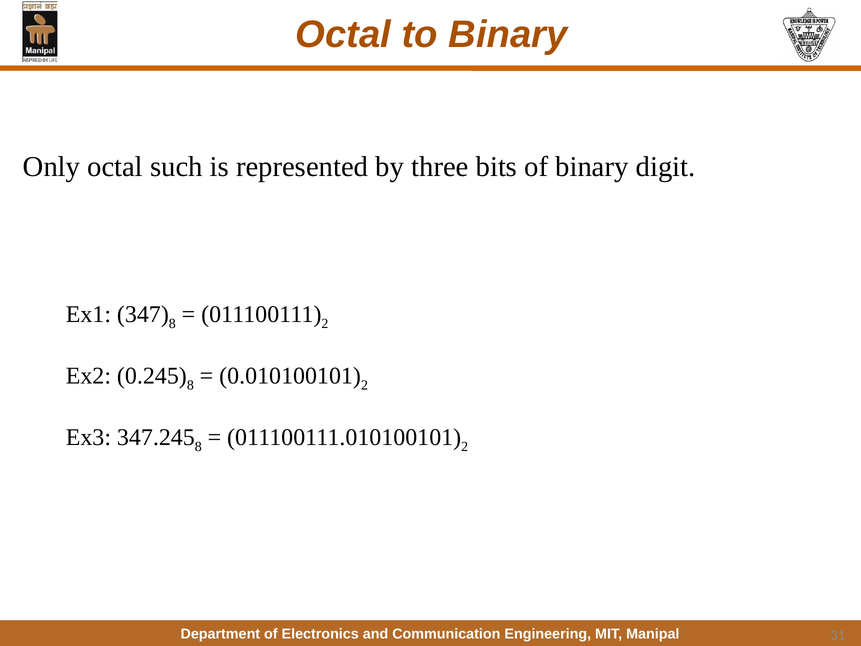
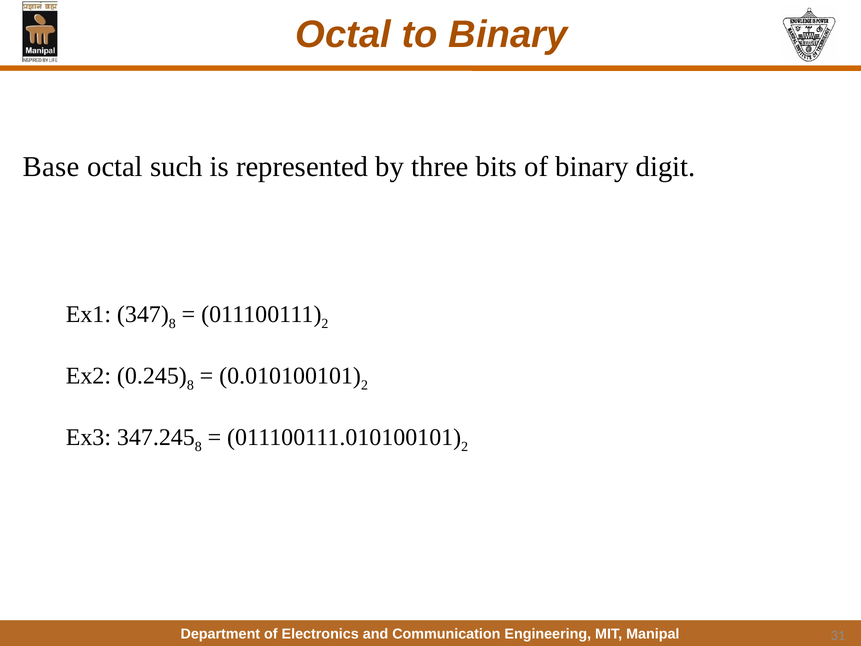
Only: Only -> Base
